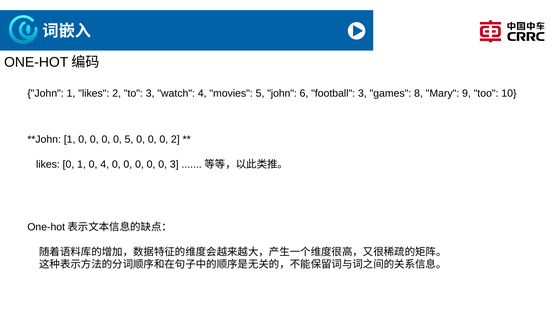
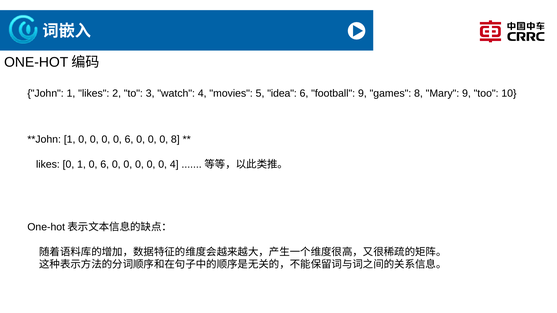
5 john: john -> idea
football 3: 3 -> 9
0 0 5: 5 -> 6
0 2: 2 -> 8
1 0 4: 4 -> 6
0 3: 3 -> 4
